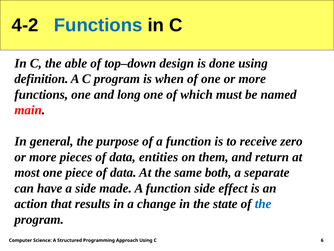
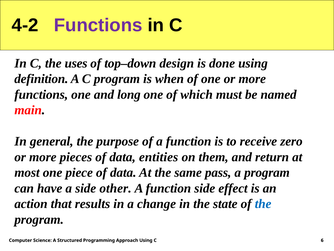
Functions at (98, 25) colour: blue -> purple
able: able -> uses
both: both -> pass
a separate: separate -> program
made: made -> other
